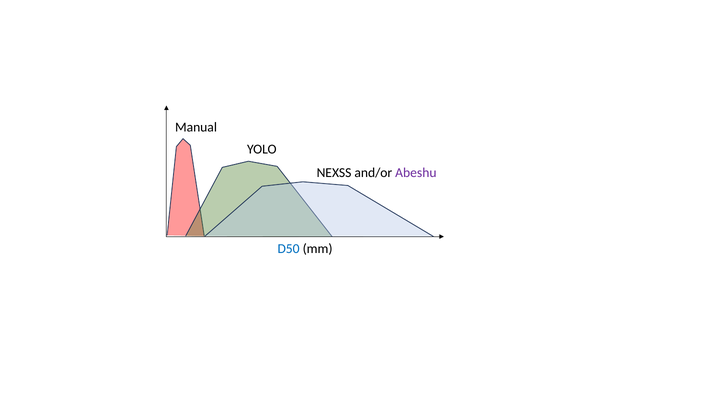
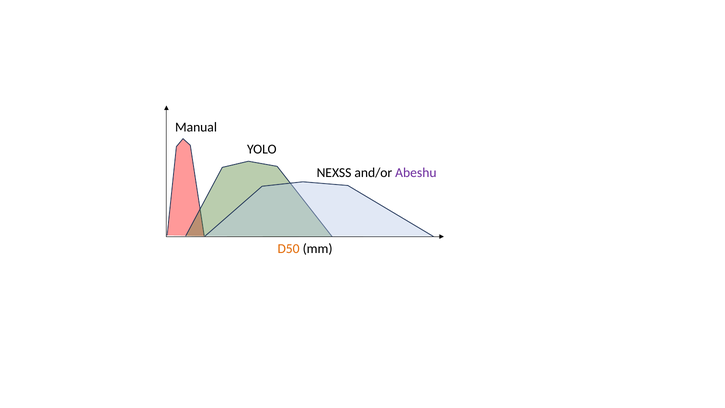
D50 colour: blue -> orange
